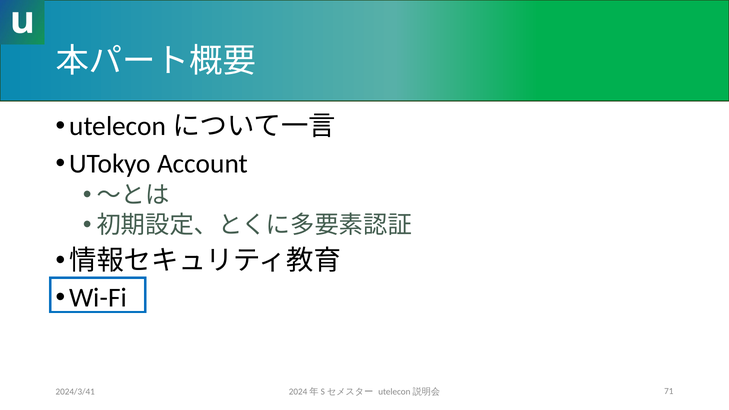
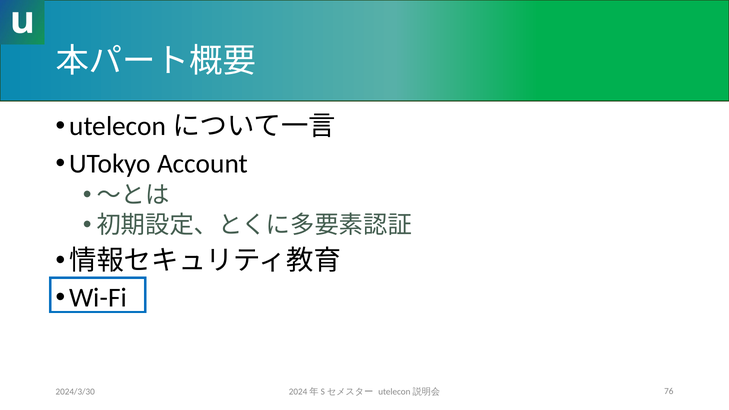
2024/3/41: 2024/3/41 -> 2024/3/30
71: 71 -> 76
